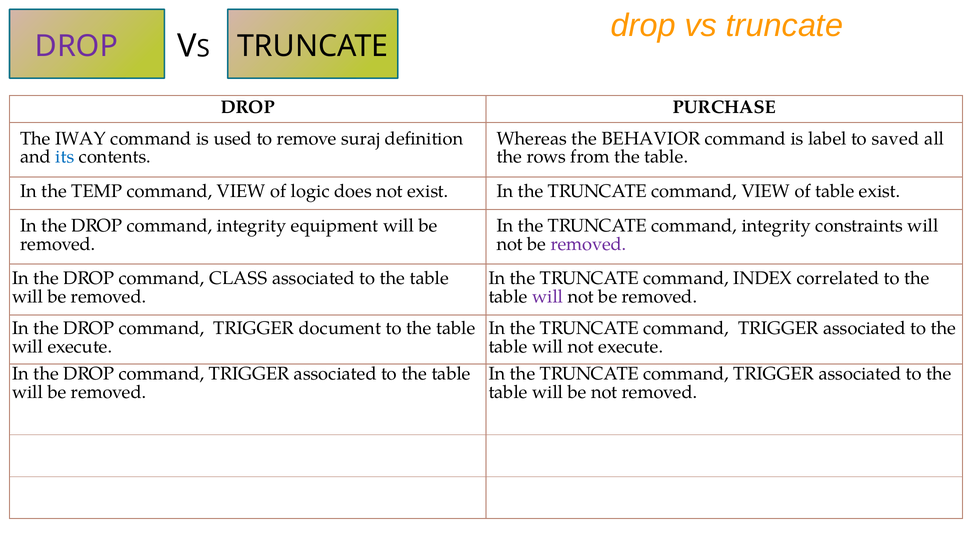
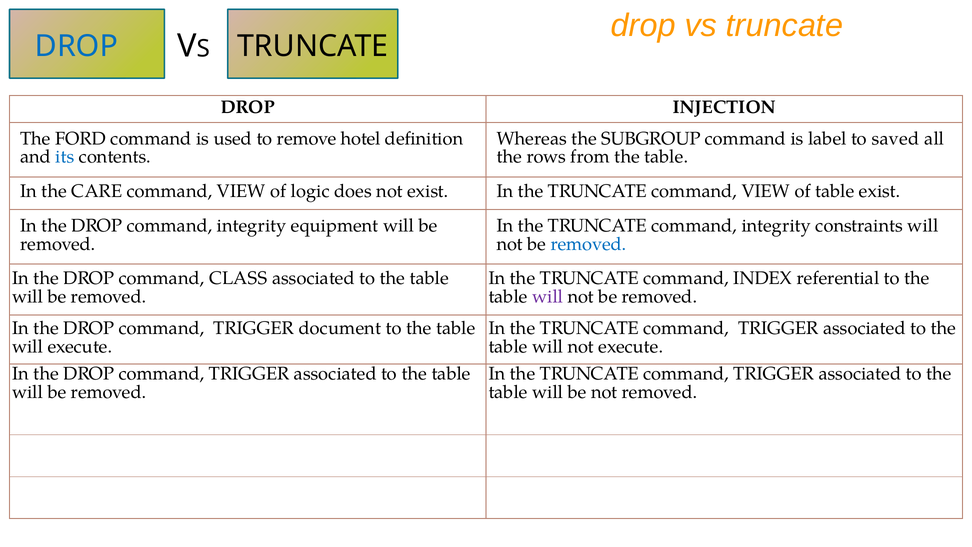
DROP at (77, 46) colour: purple -> blue
PURCHASE: PURCHASE -> INJECTION
IWAY: IWAY -> FORD
suraj: suraj -> hotel
BEHAVIOR: BEHAVIOR -> SUBGROUP
TEMP: TEMP -> CARE
removed at (588, 244) colour: purple -> blue
correlated: correlated -> referential
